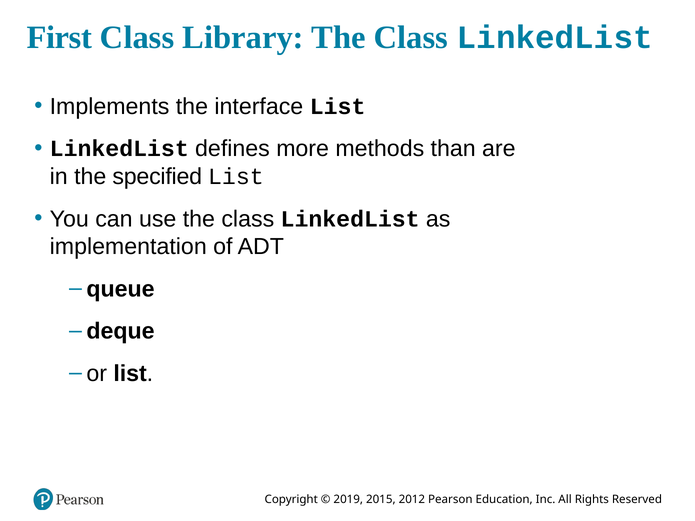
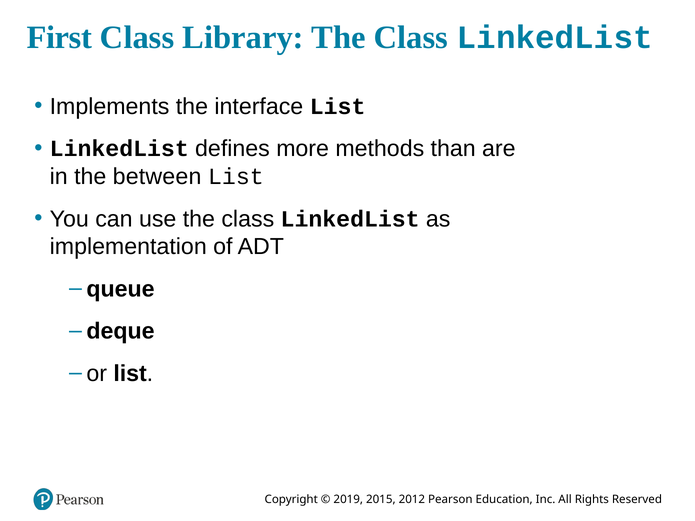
specified: specified -> between
